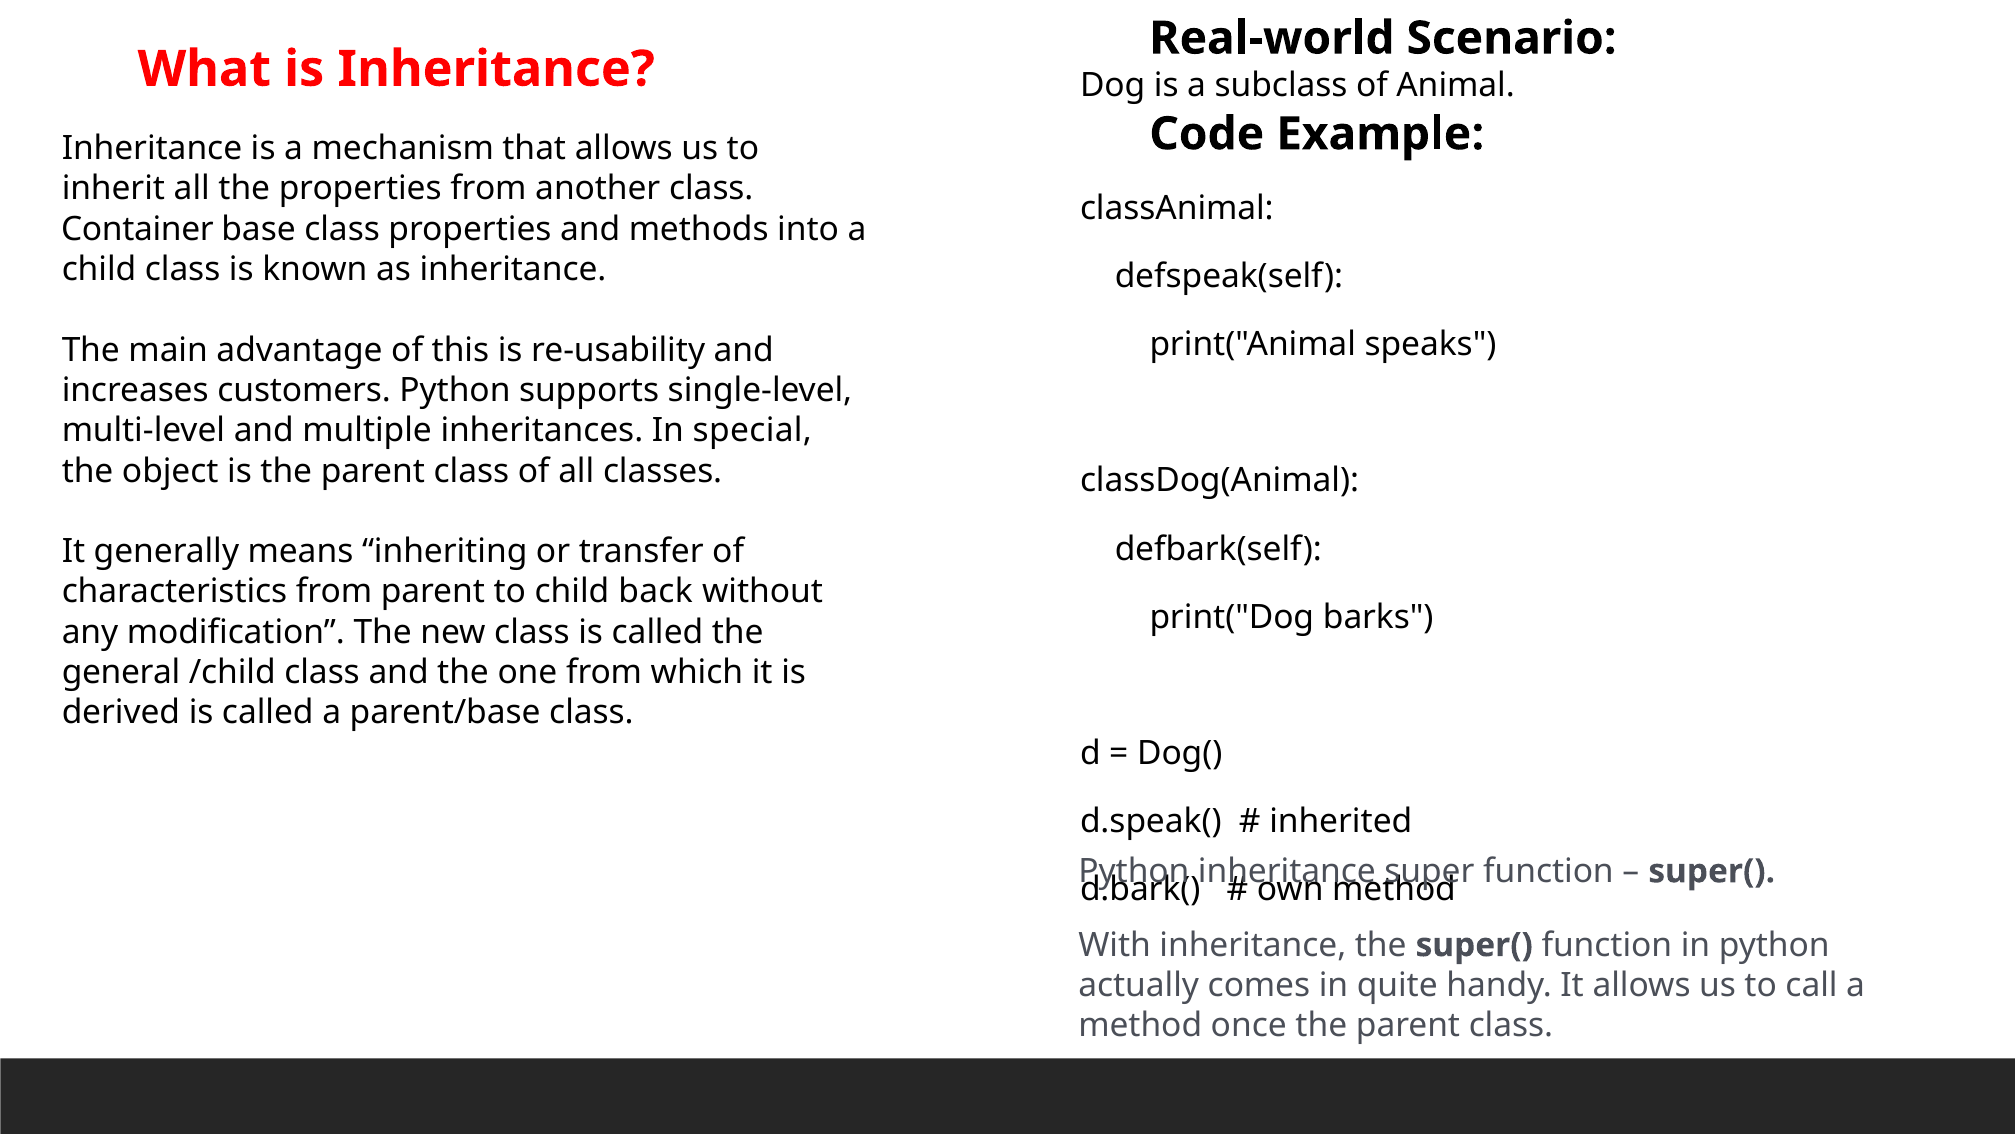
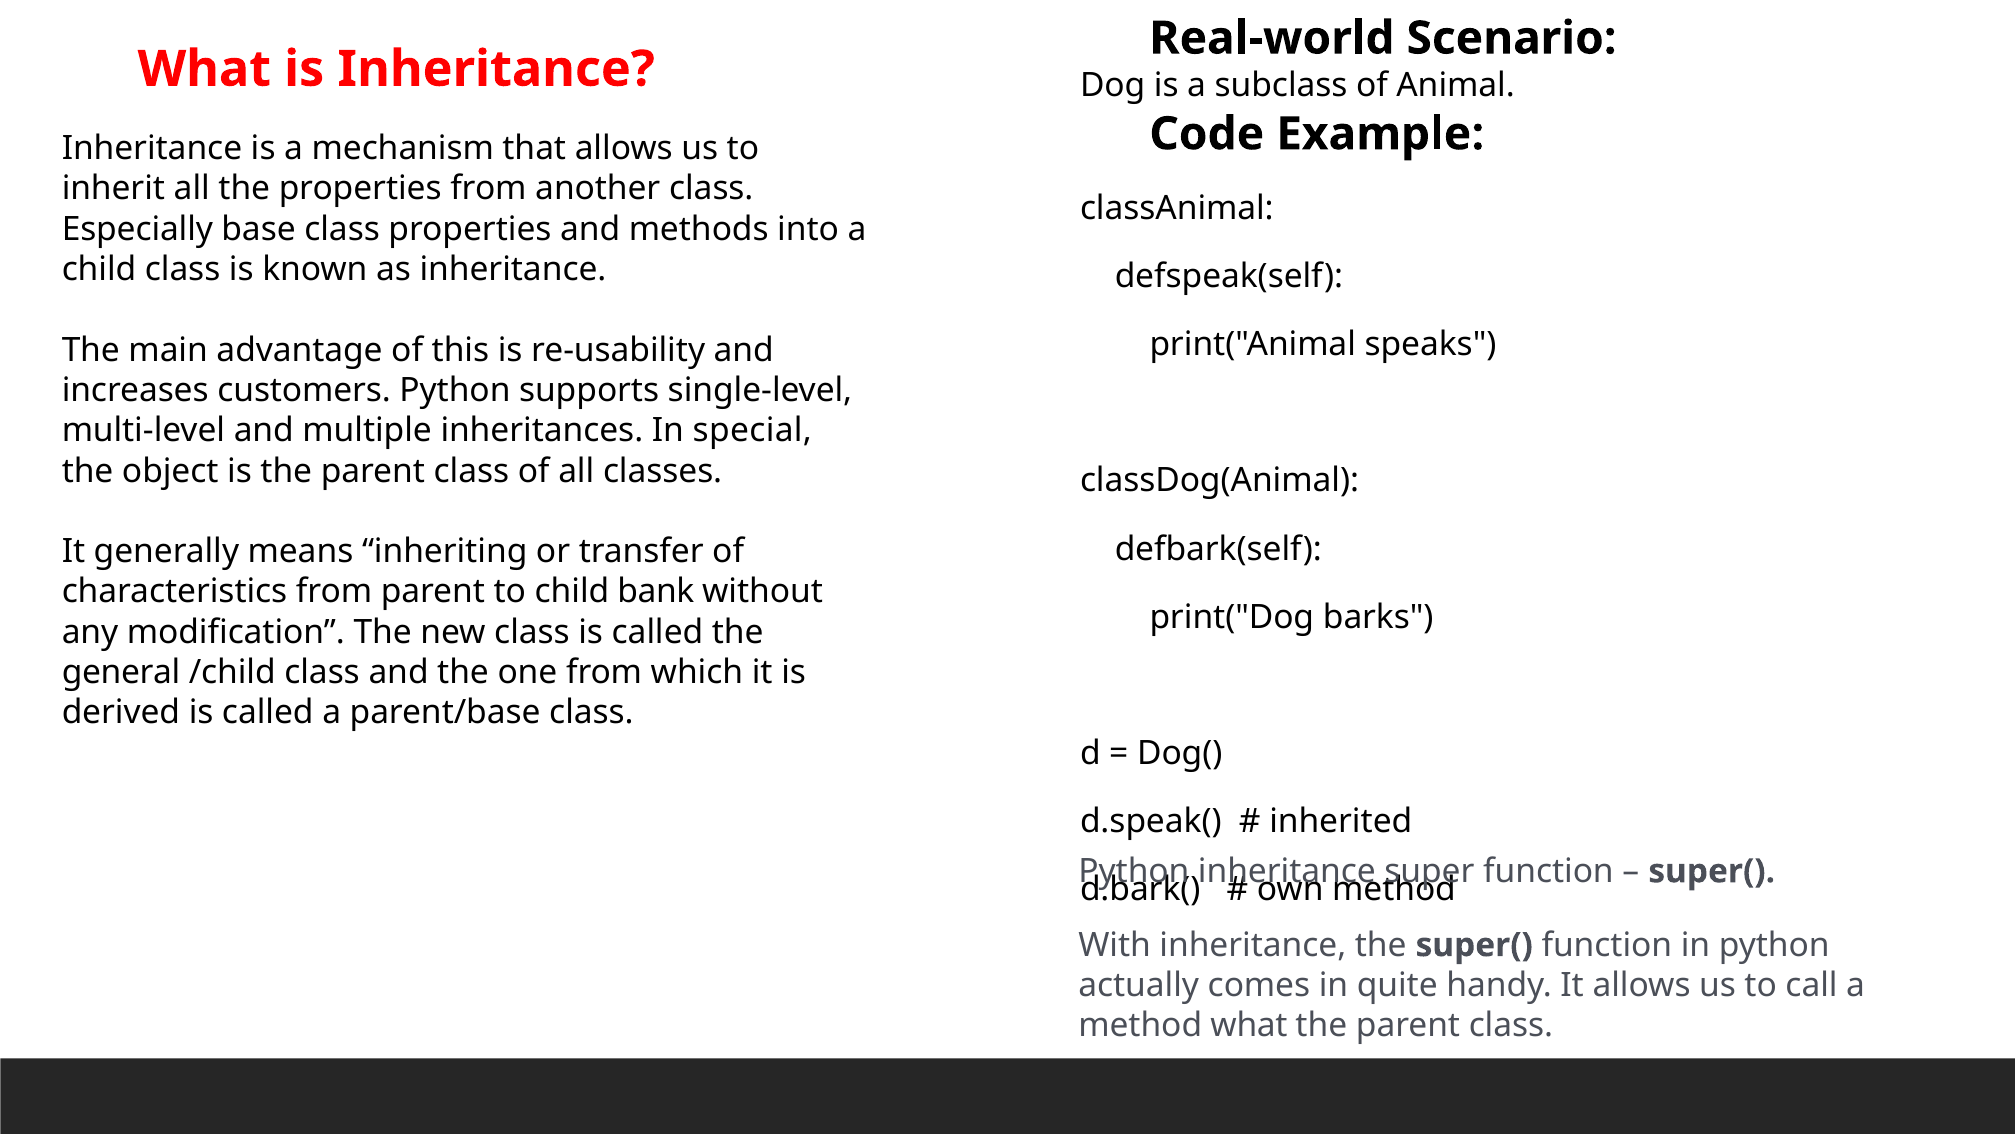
Container: Container -> Especially
back: back -> bank
method once: once -> what
